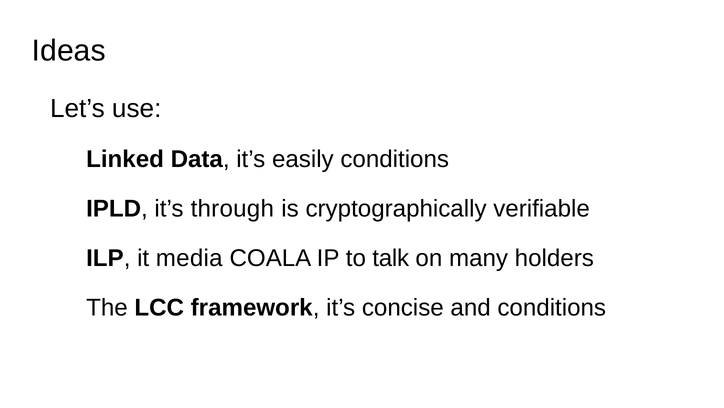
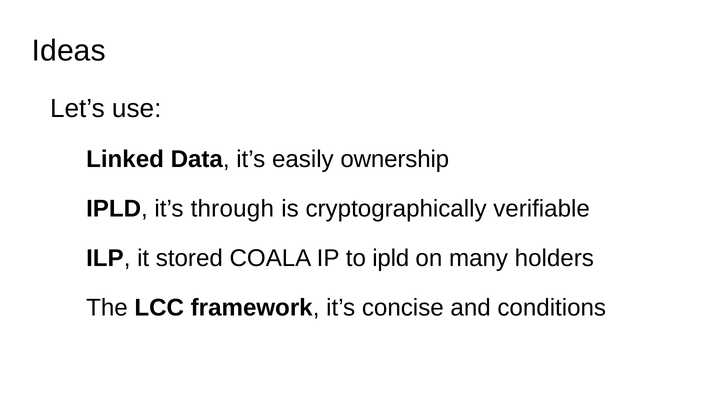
easily conditions: conditions -> ownership
media: media -> stored
to talk: talk -> ipld
